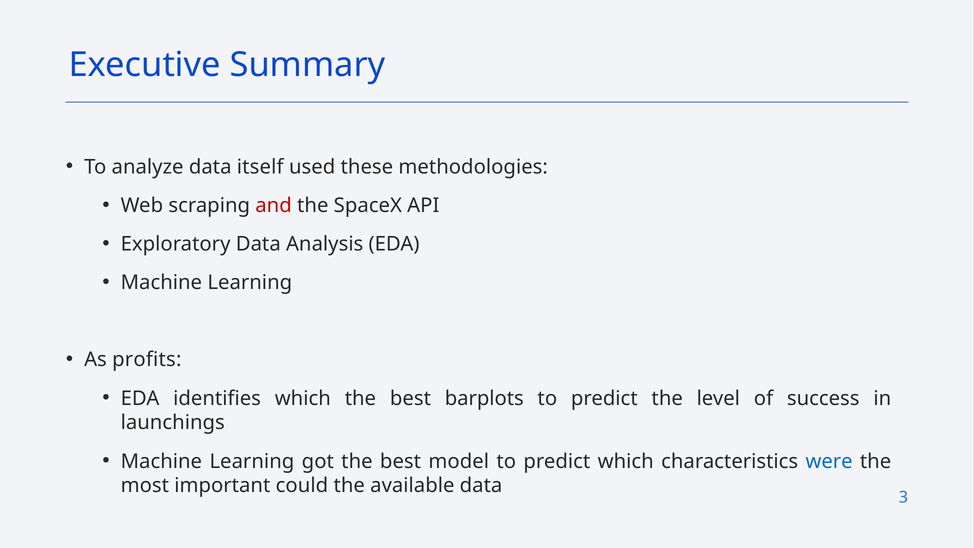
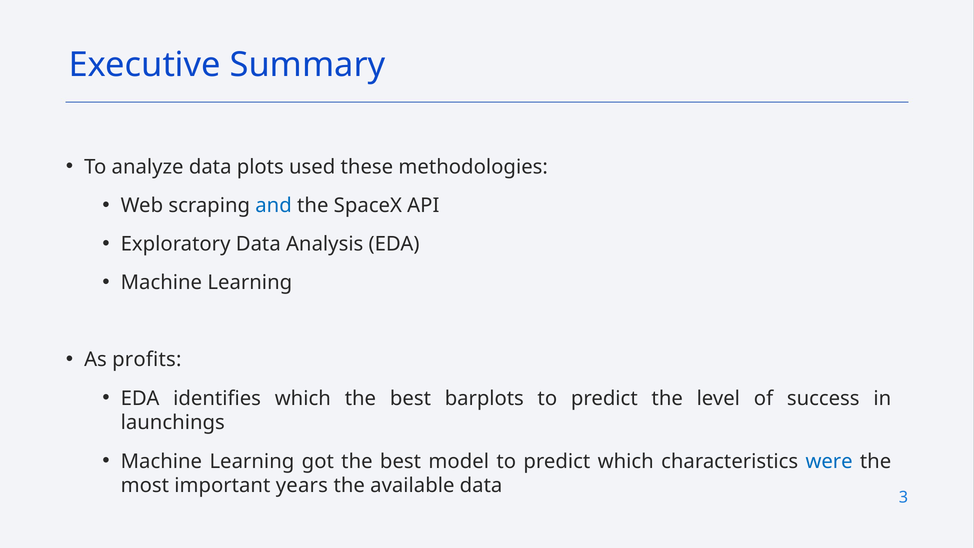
itself: itself -> plots
and colour: red -> blue
could: could -> years
